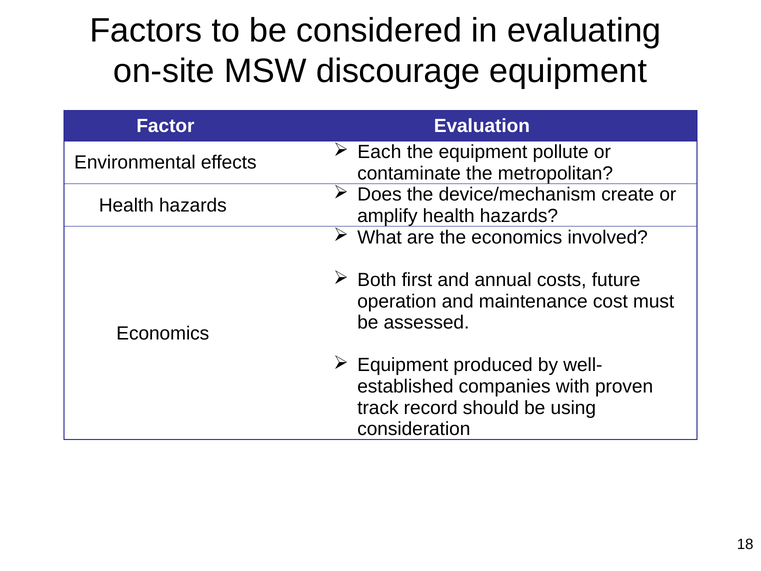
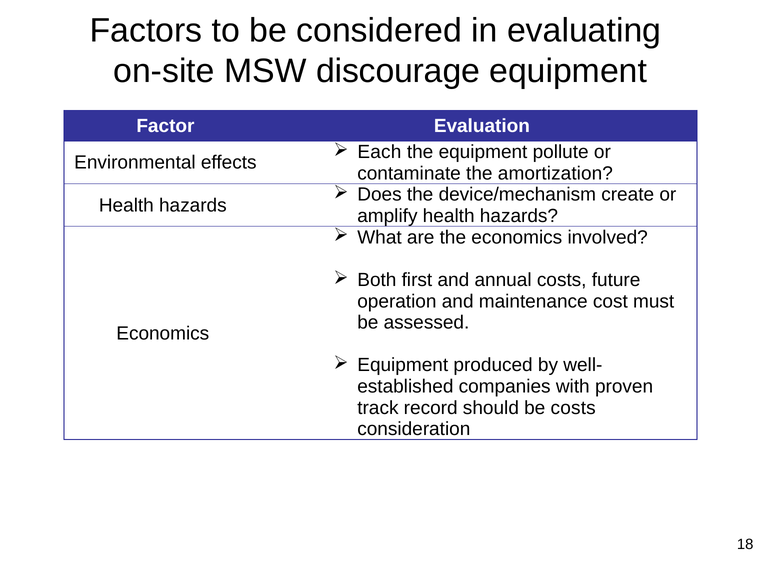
metropolitan: metropolitan -> amortization
be using: using -> costs
